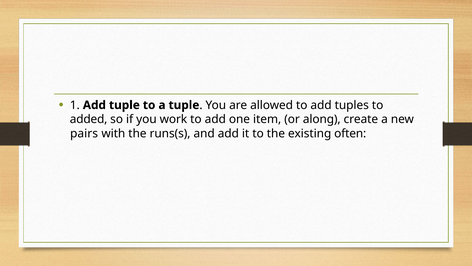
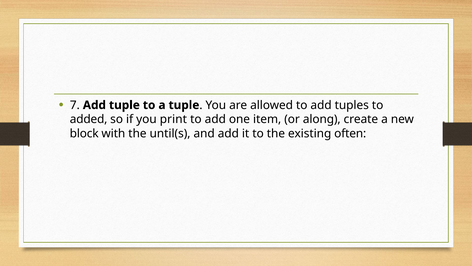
1: 1 -> 7
work: work -> print
pairs: pairs -> block
runs(s: runs(s -> until(s
